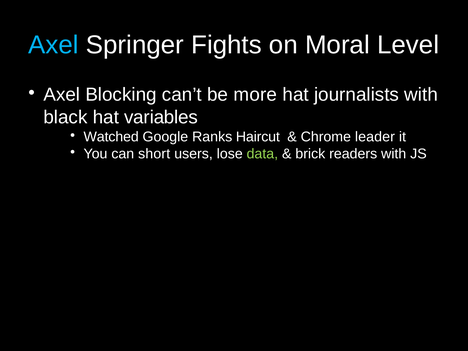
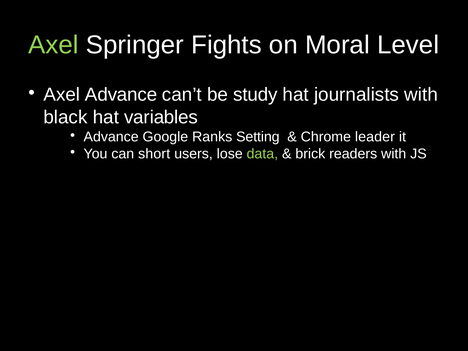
Axel at (53, 45) colour: light blue -> light green
Axel Blocking: Blocking -> Advance
more: more -> study
Watched at (111, 137): Watched -> Advance
Haircut: Haircut -> Setting
